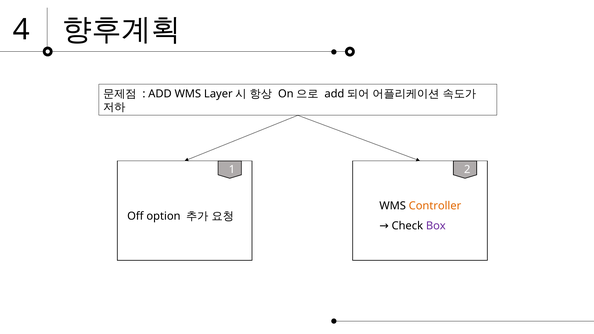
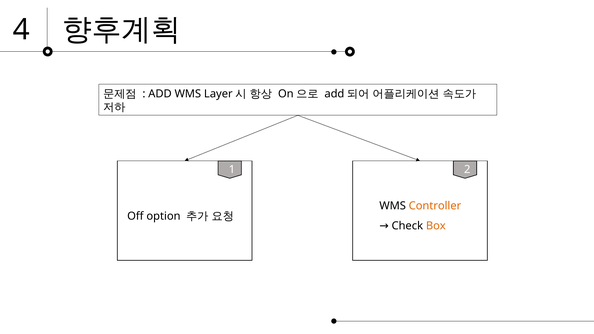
Box colour: purple -> orange
